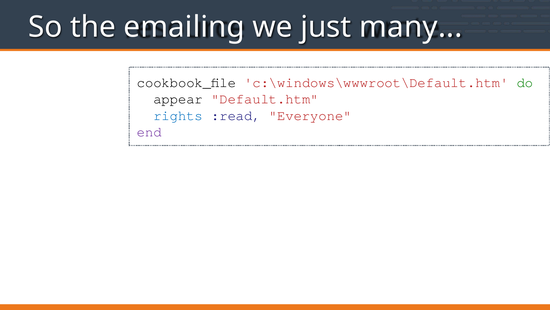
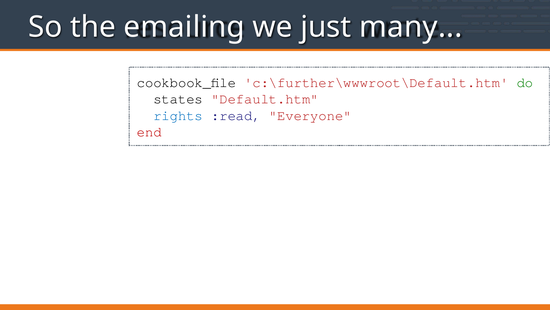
c:\windows\wwwroot\Default.htm: c:\windows\wwwroot\Default.htm -> c:\further\wwwroot\Default.htm
appear: appear -> states
end colour: purple -> red
